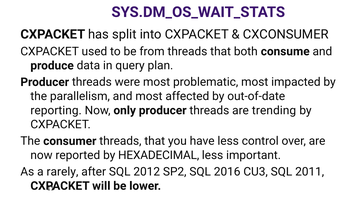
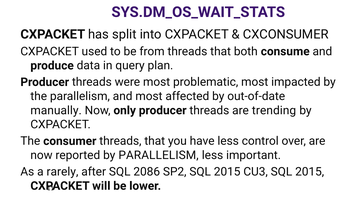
reporting: reporting -> manually
by HEXADECIMAL: HEXADECIMAL -> PARALLELISM
2012: 2012 -> 2086
SP2 SQL 2016: 2016 -> 2015
CU3 SQL 2011: 2011 -> 2015
